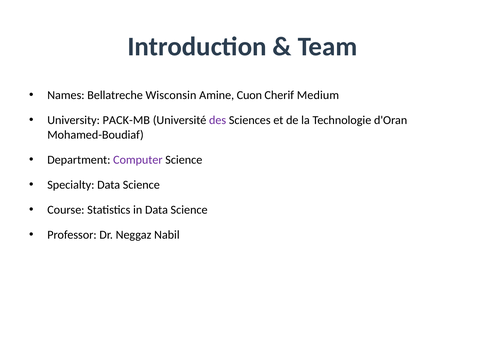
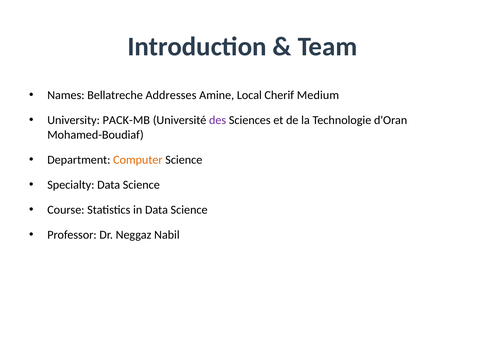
Wisconsin: Wisconsin -> Addresses
Cuon: Cuon -> Local
Computer colour: purple -> orange
